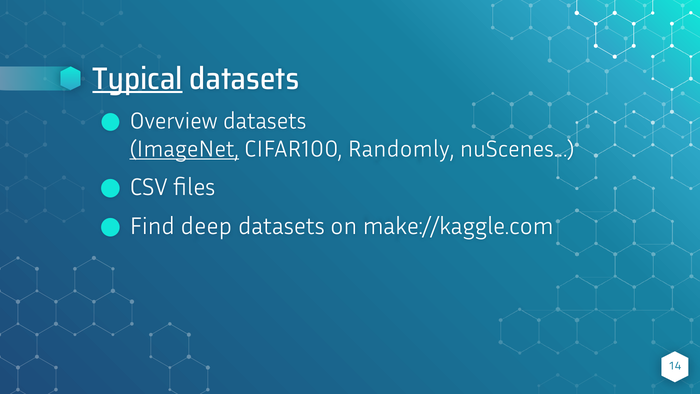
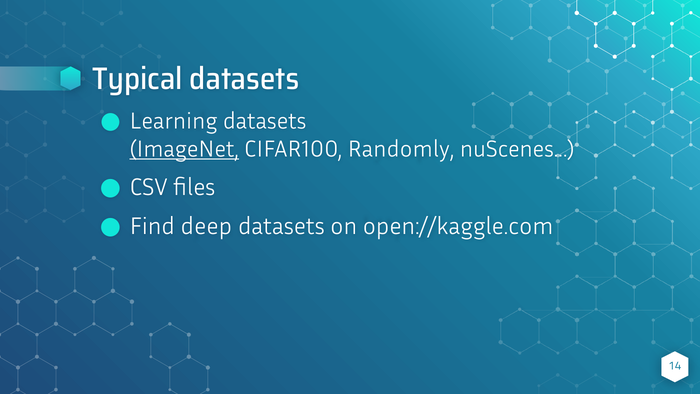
Typical underline: present -> none
Overview: Overview -> Learning
make://kaggle.com: make://kaggle.com -> open://kaggle.com
